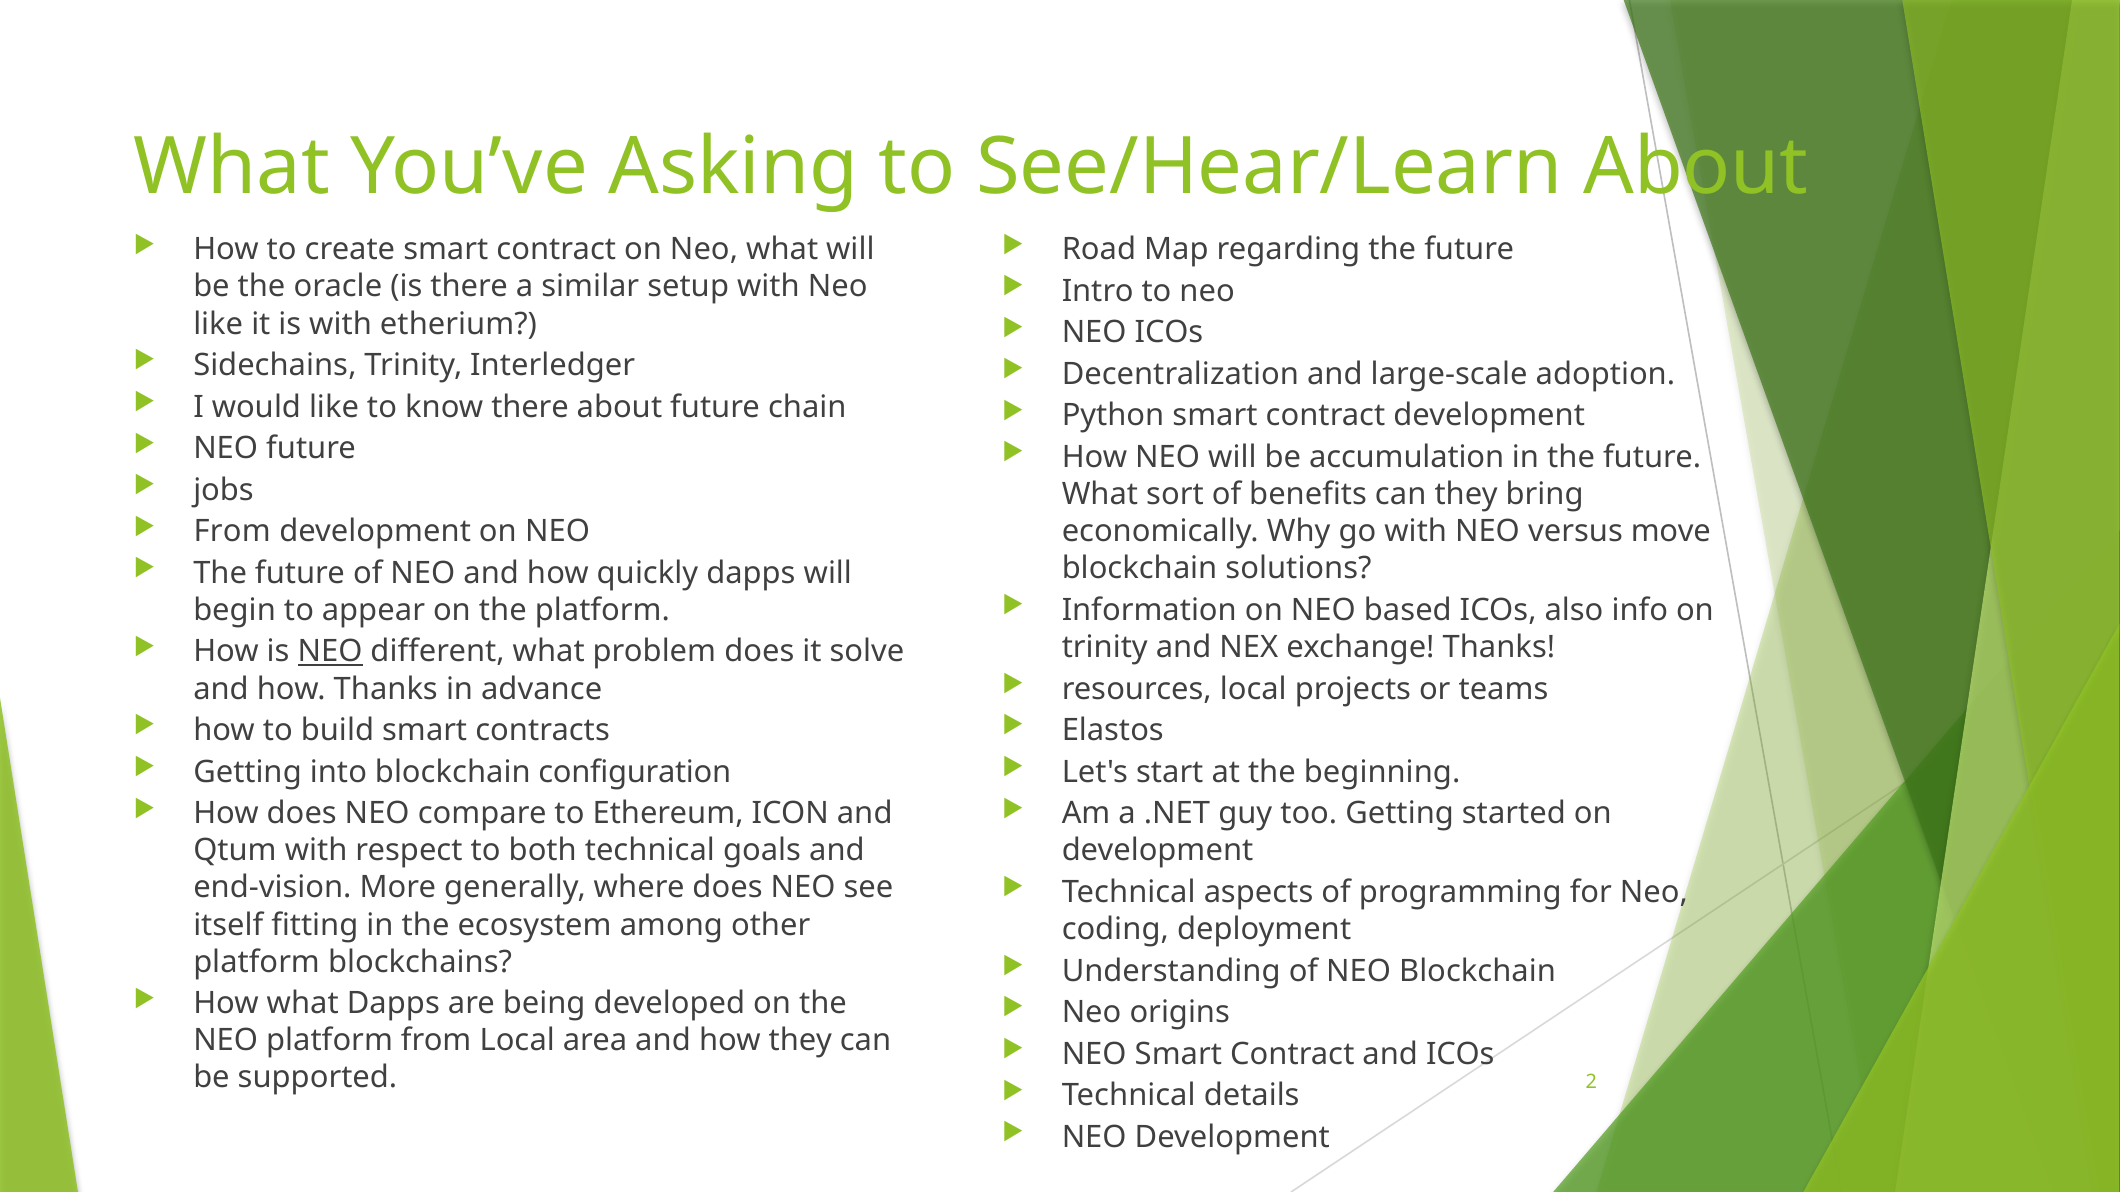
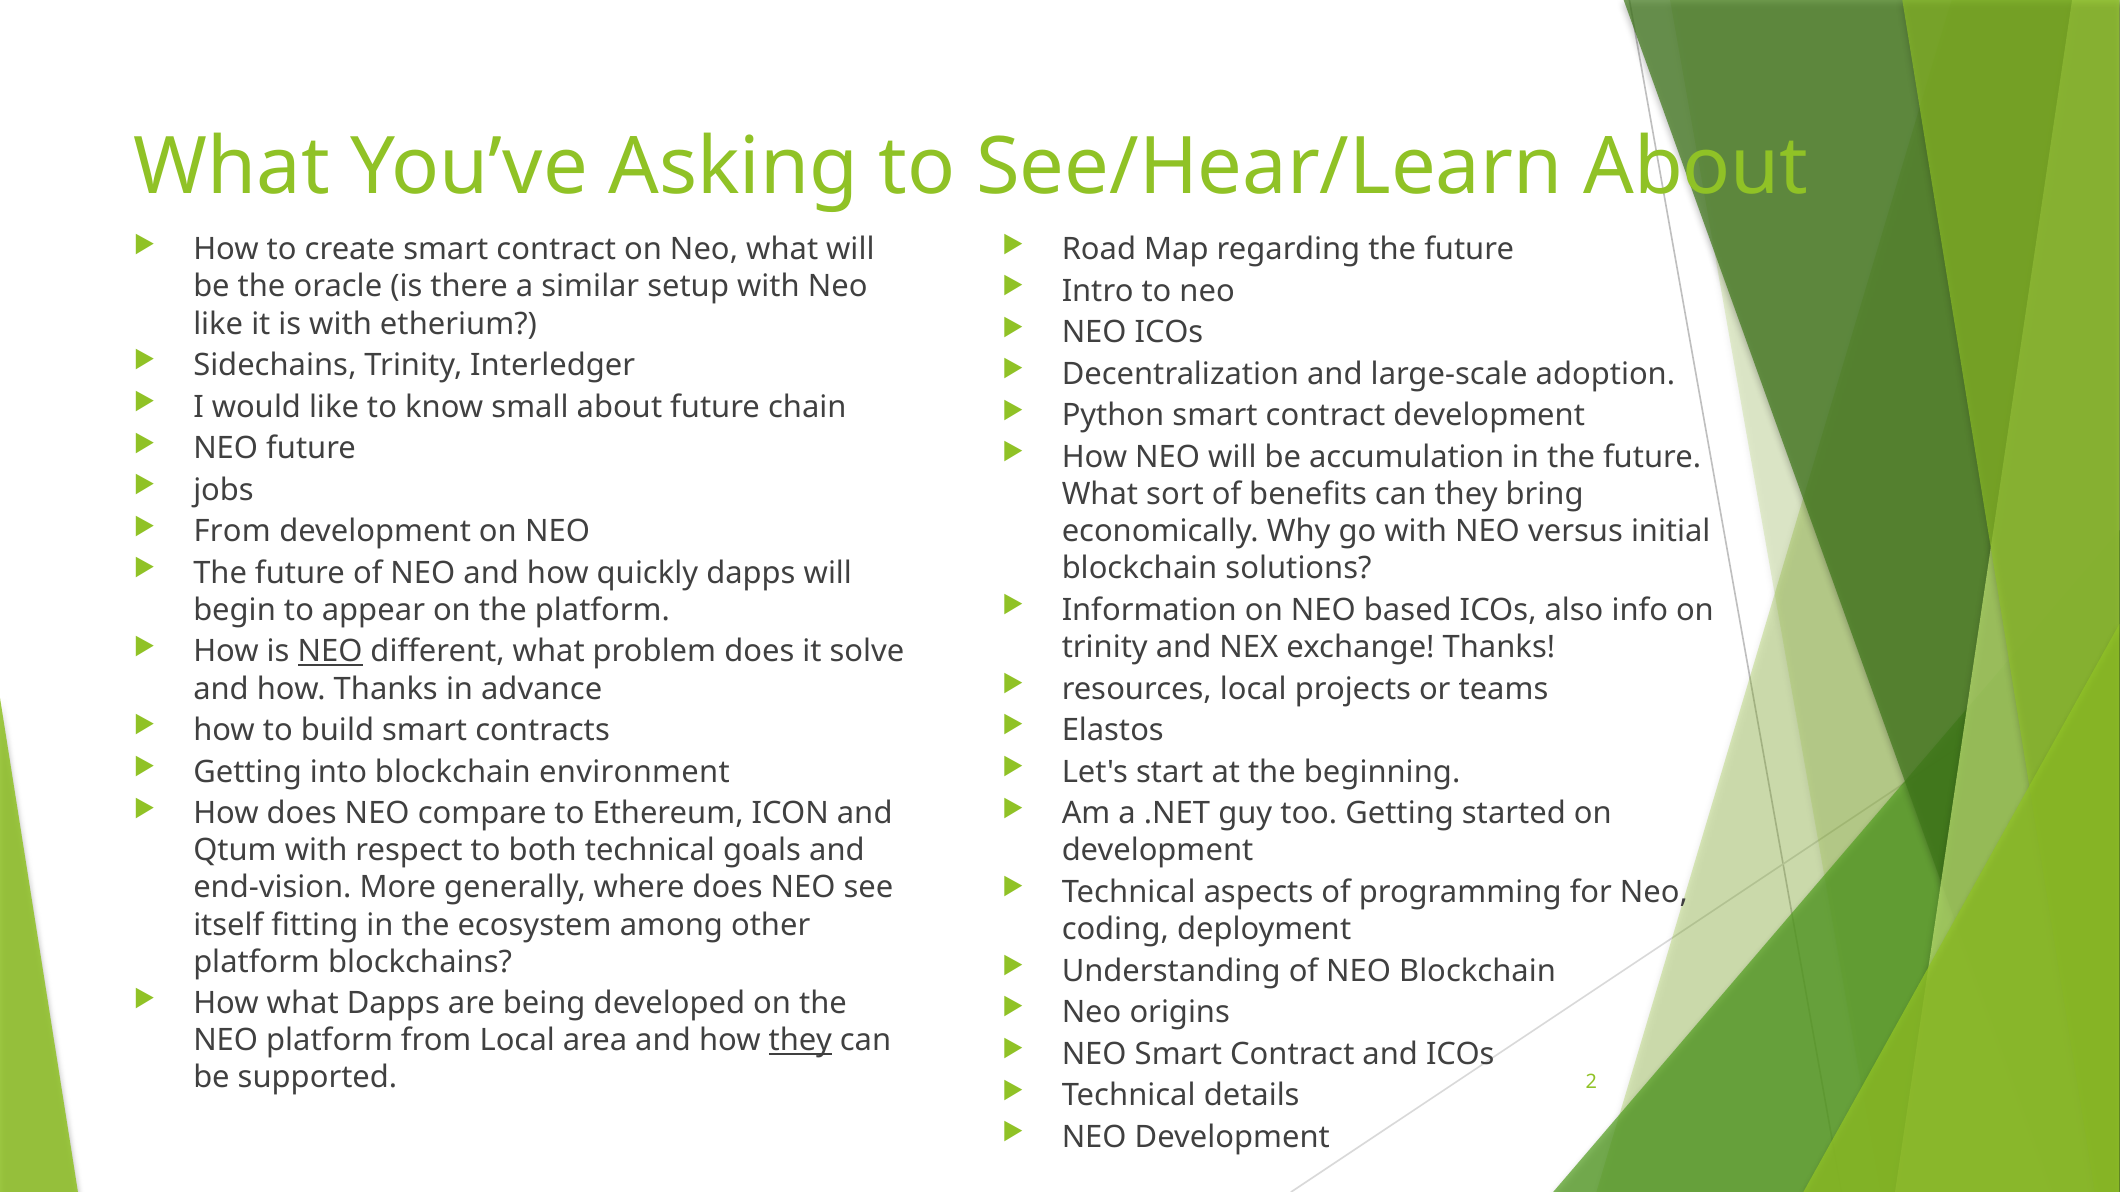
know there: there -> small
move: move -> initial
configuration: configuration -> environment
they at (800, 1041) underline: none -> present
